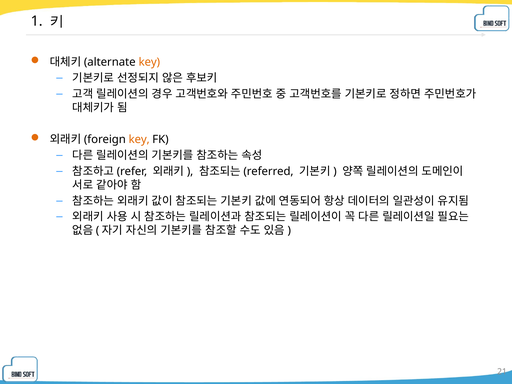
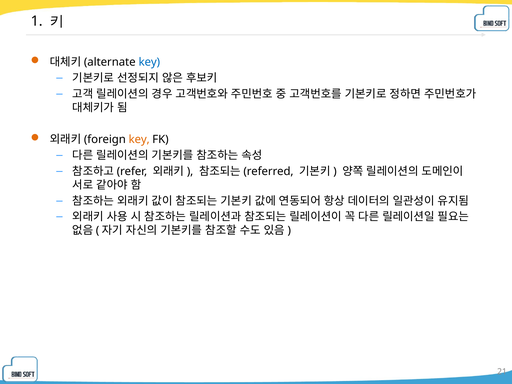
key at (149, 62) colour: orange -> blue
